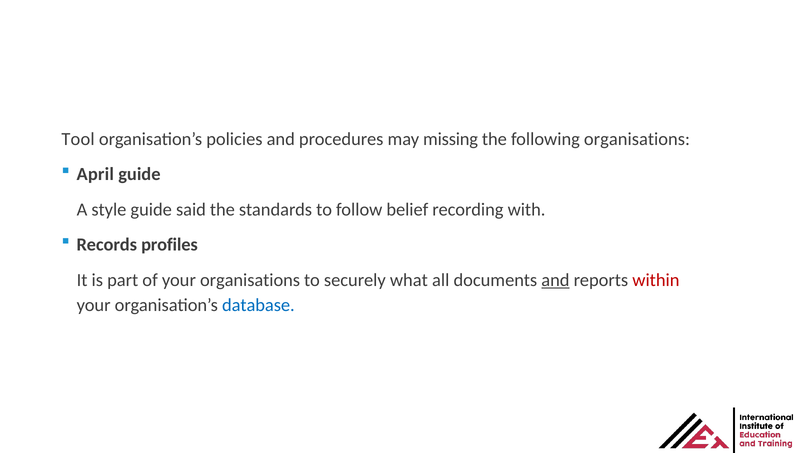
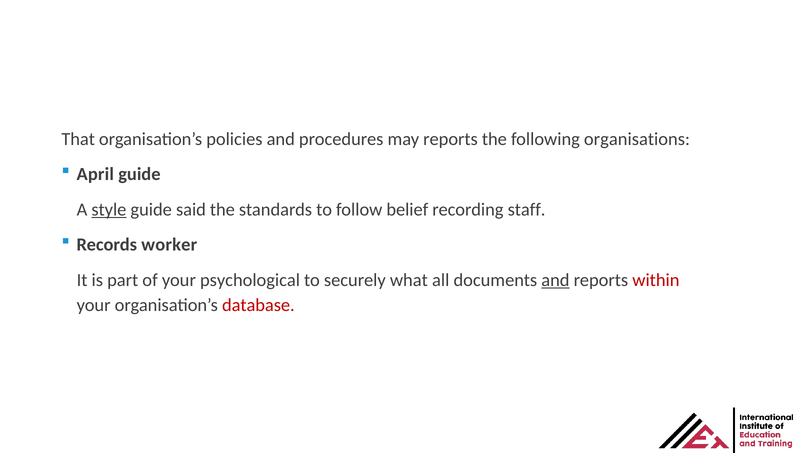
Tool: Tool -> That
may missing: missing -> reports
style underline: none -> present
with: with -> staff
profiles: profiles -> worker
your organisations: organisations -> psychological
database colour: blue -> red
